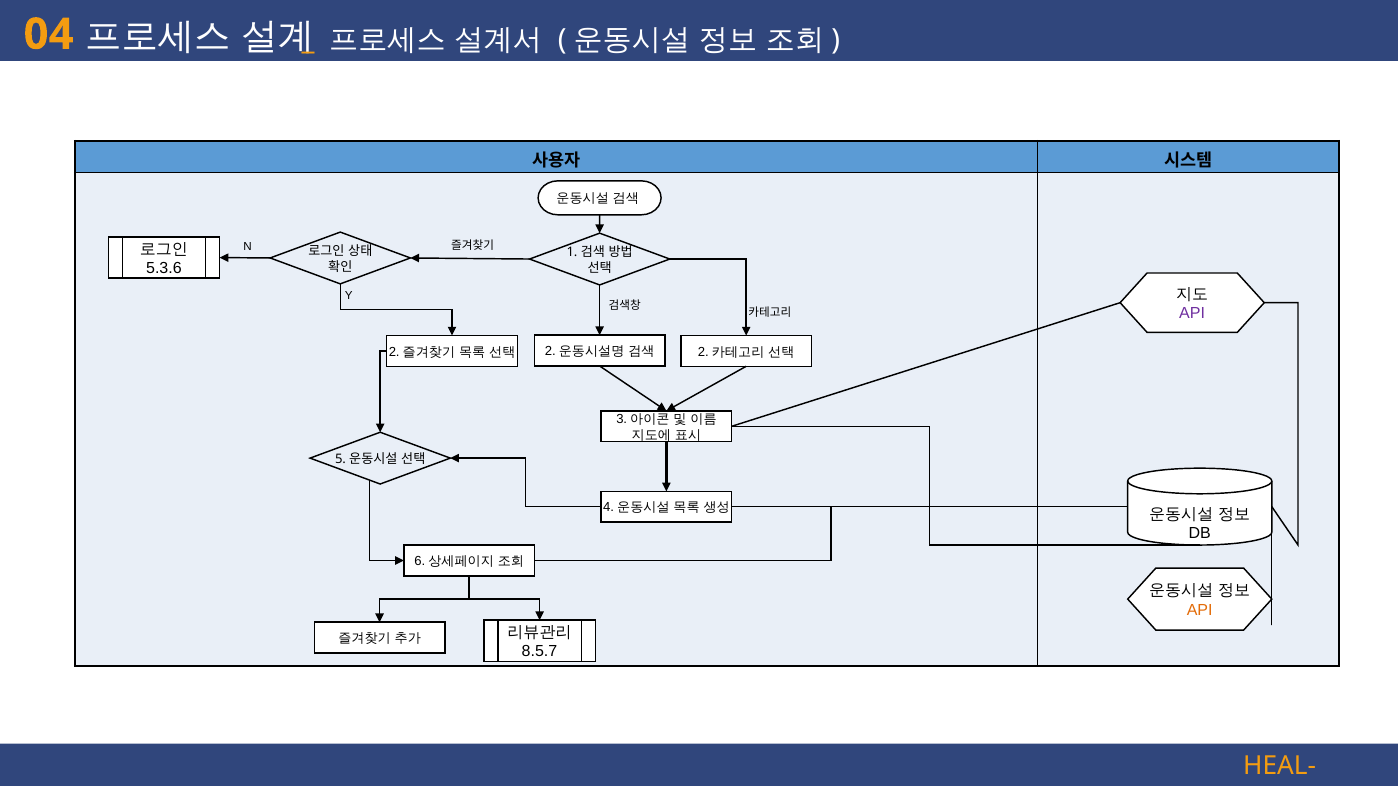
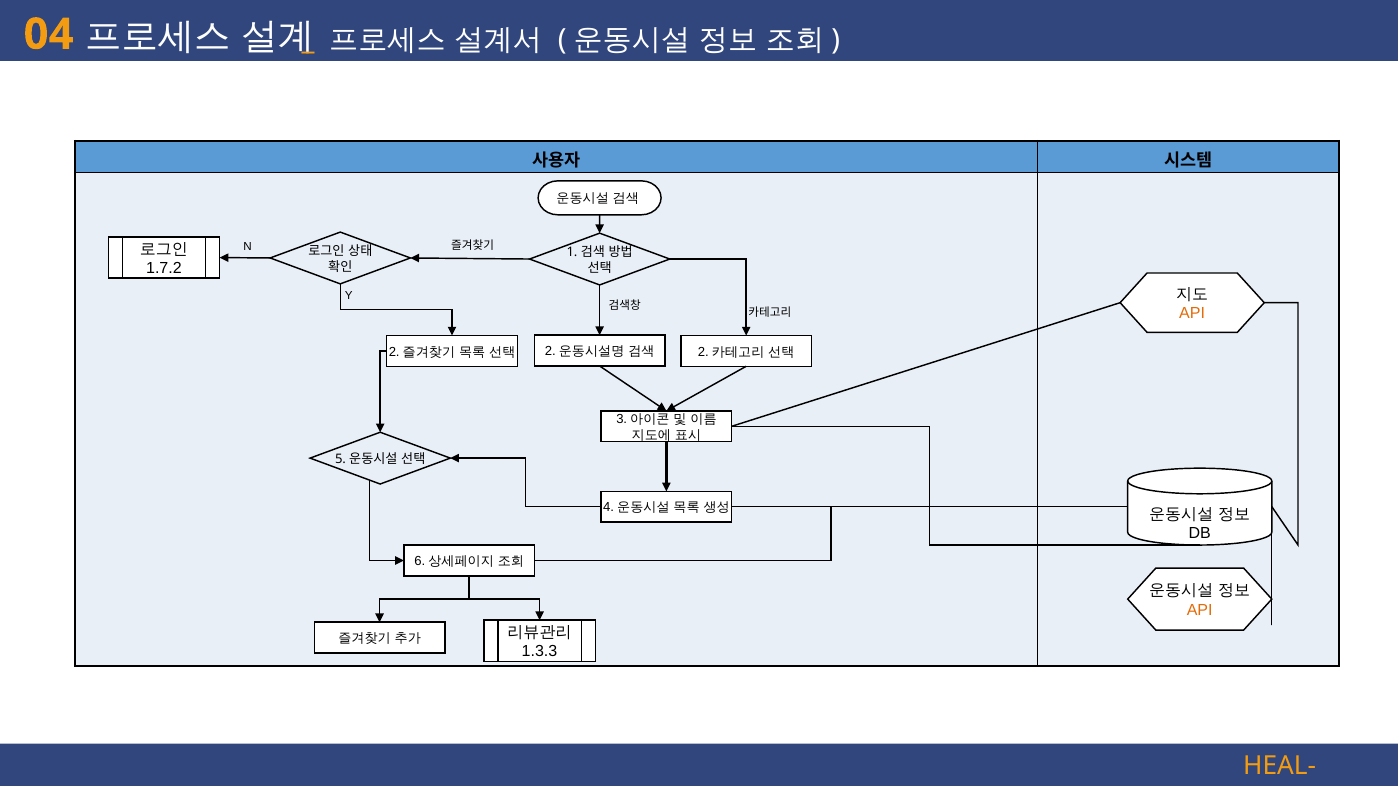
5.3.6: 5.3.6 -> 1.7.2
API at (1192, 314) colour: purple -> orange
8.5.7: 8.5.7 -> 1.3.3
